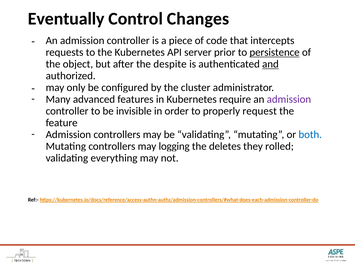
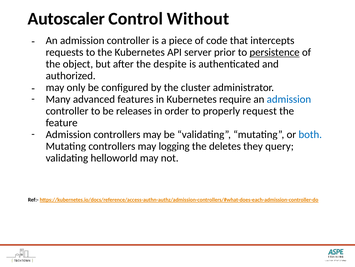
Eventually: Eventually -> Autoscaler
Changes: Changes -> Without
and underline: present -> none
admission at (289, 99) colour: purple -> blue
invisible: invisible -> releases
rolled: rolled -> query
everything: everything -> helloworld
